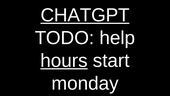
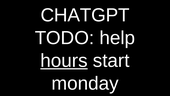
CHATGPT underline: present -> none
